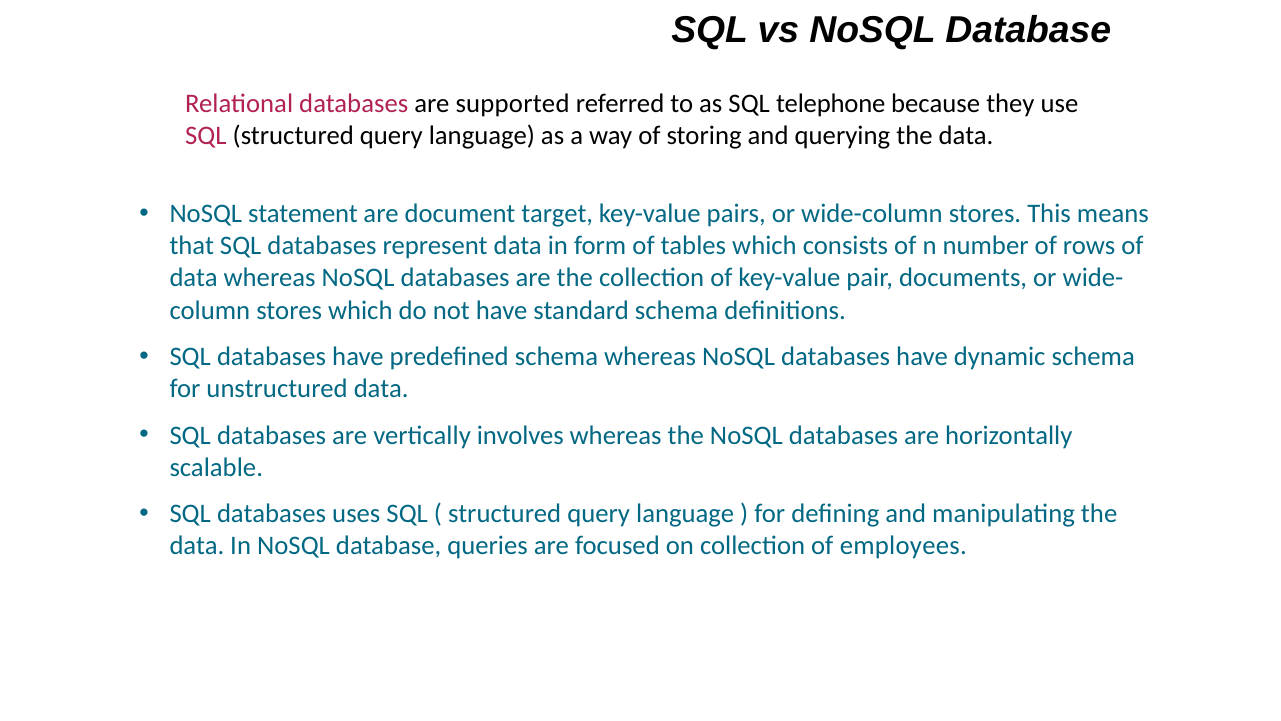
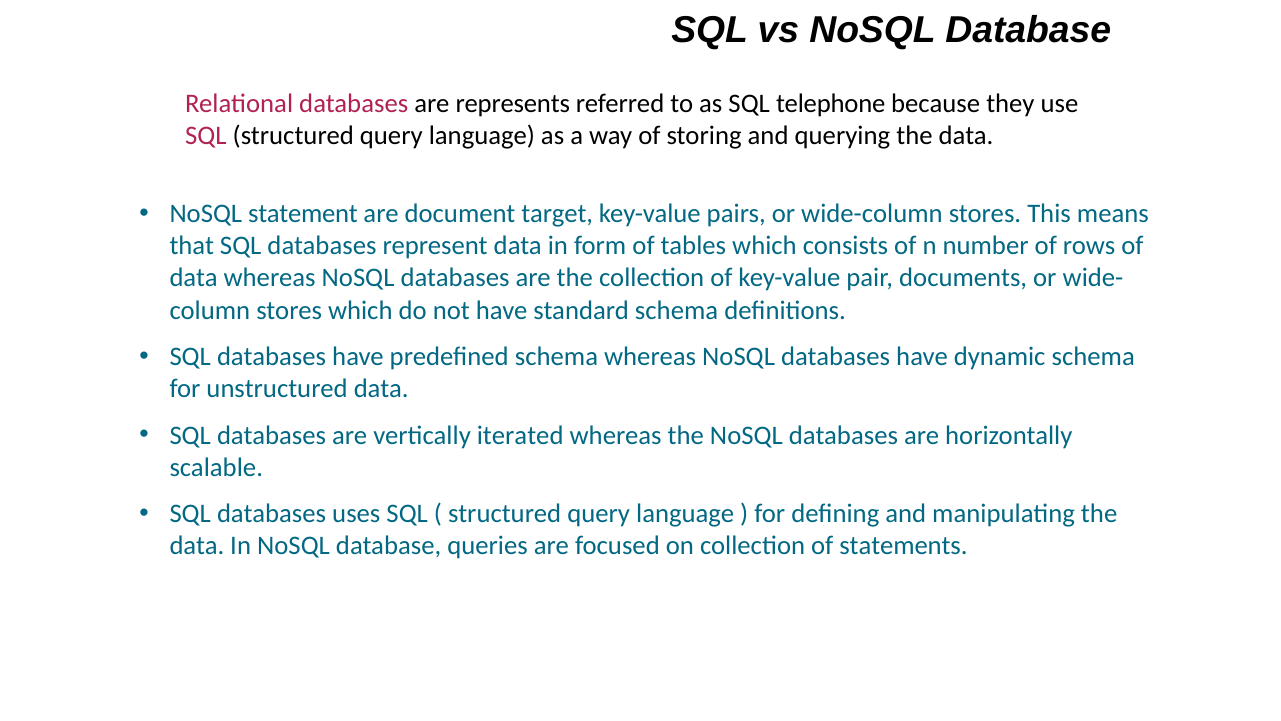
supported: supported -> represents
involves: involves -> iterated
employees: employees -> statements
